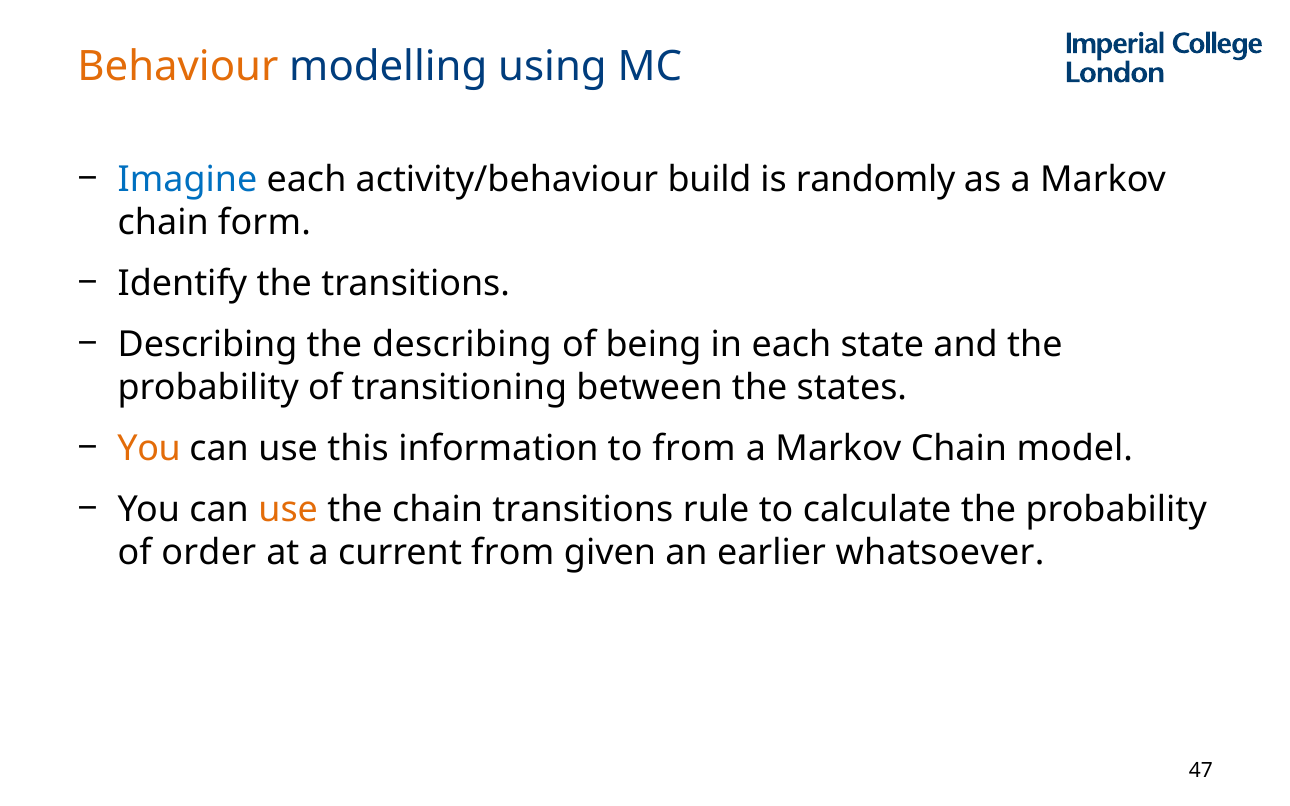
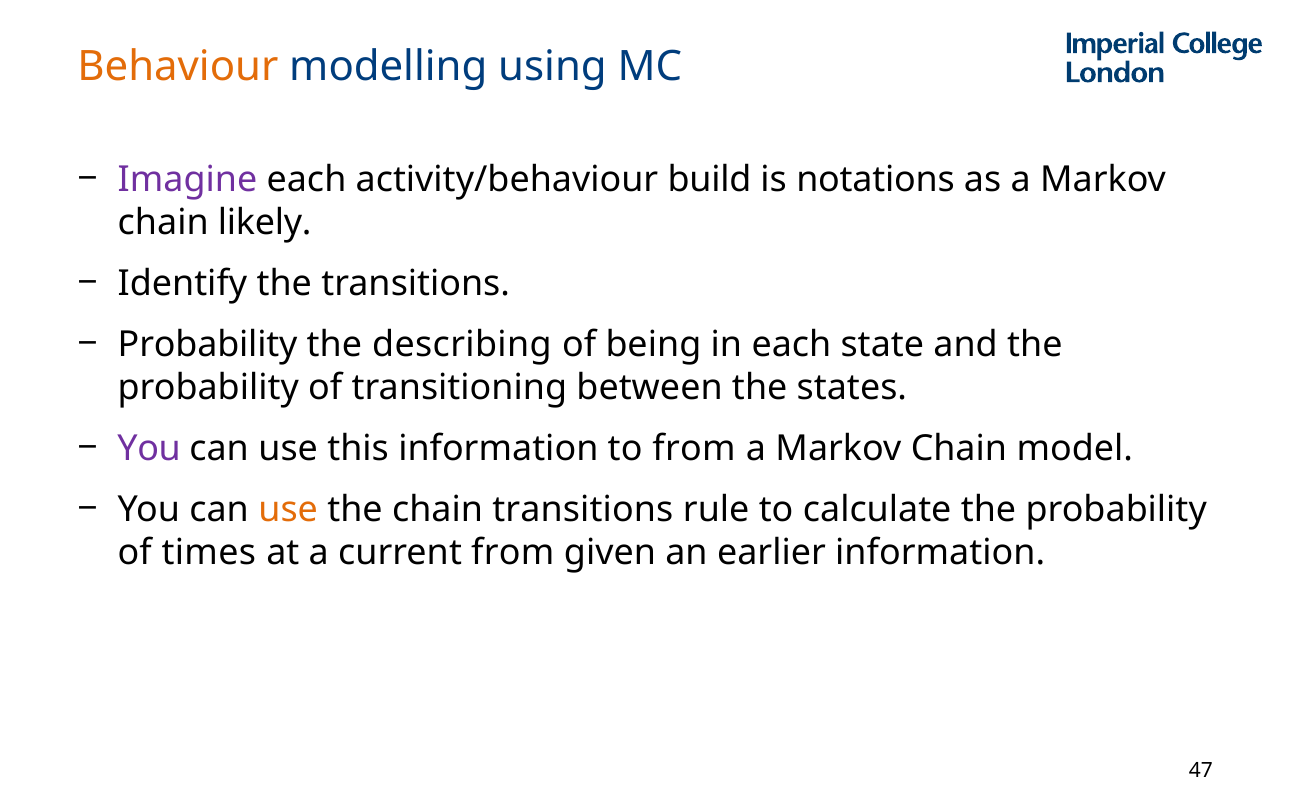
Imagine colour: blue -> purple
randomly: randomly -> notations
form: form -> likely
Describing at (208, 344): Describing -> Probability
You at (149, 448) colour: orange -> purple
order: order -> times
earlier whatsoever: whatsoever -> information
